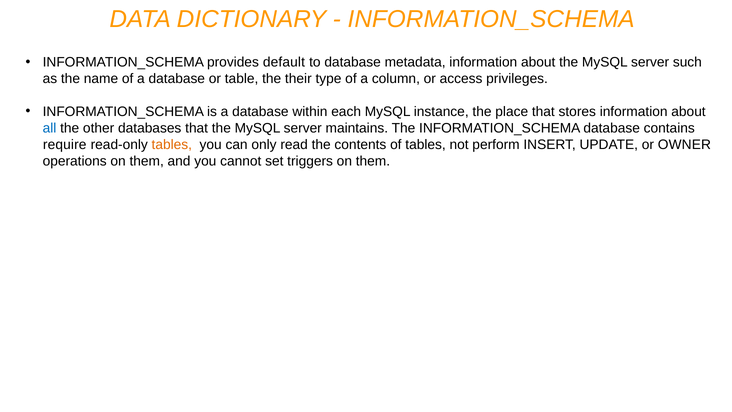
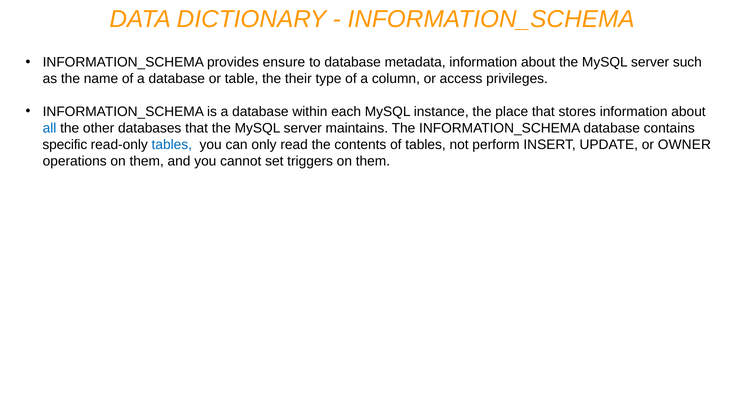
default: default -> ensure
require: require -> specific
tables at (172, 145) colour: orange -> blue
